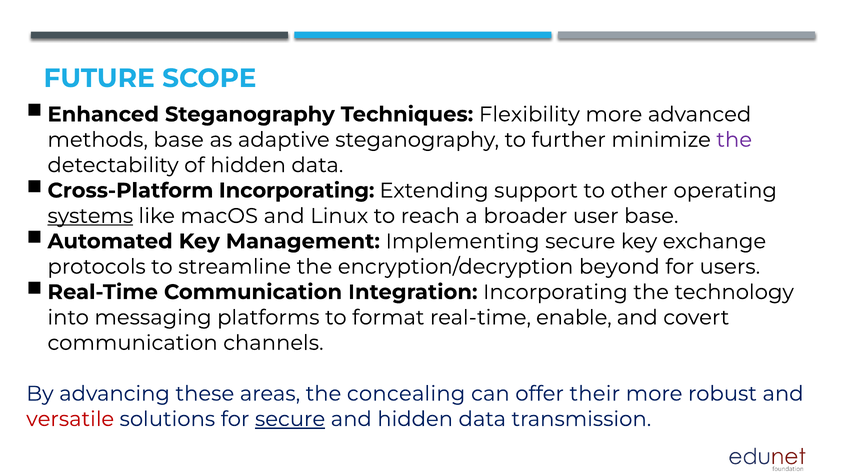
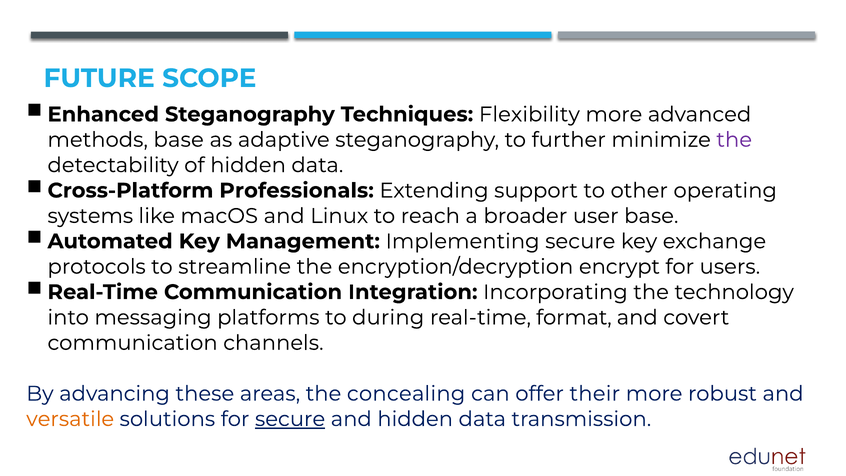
Cross-Platform Incorporating: Incorporating -> Professionals
systems underline: present -> none
beyond: beyond -> encrypt
format: format -> during
enable: enable -> format
versatile colour: red -> orange
